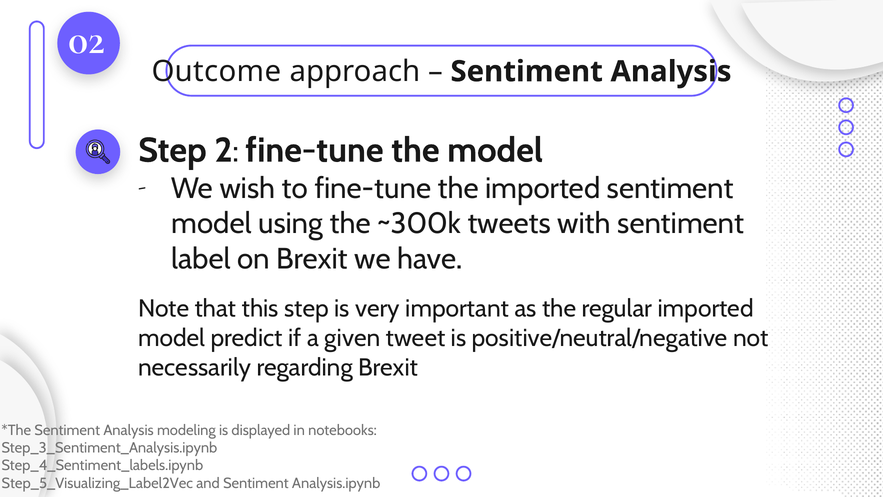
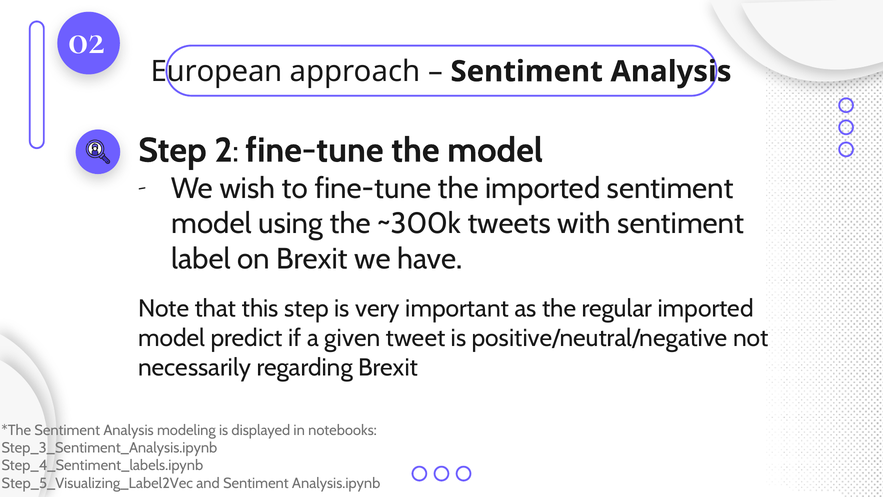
Outcome: Outcome -> European
